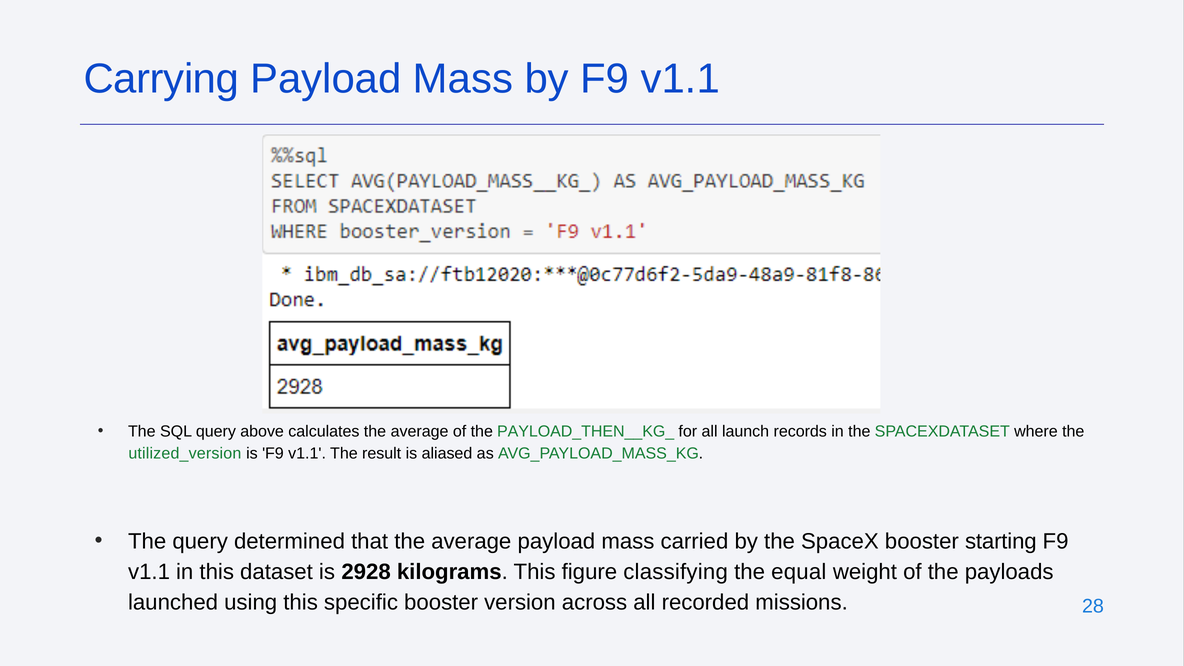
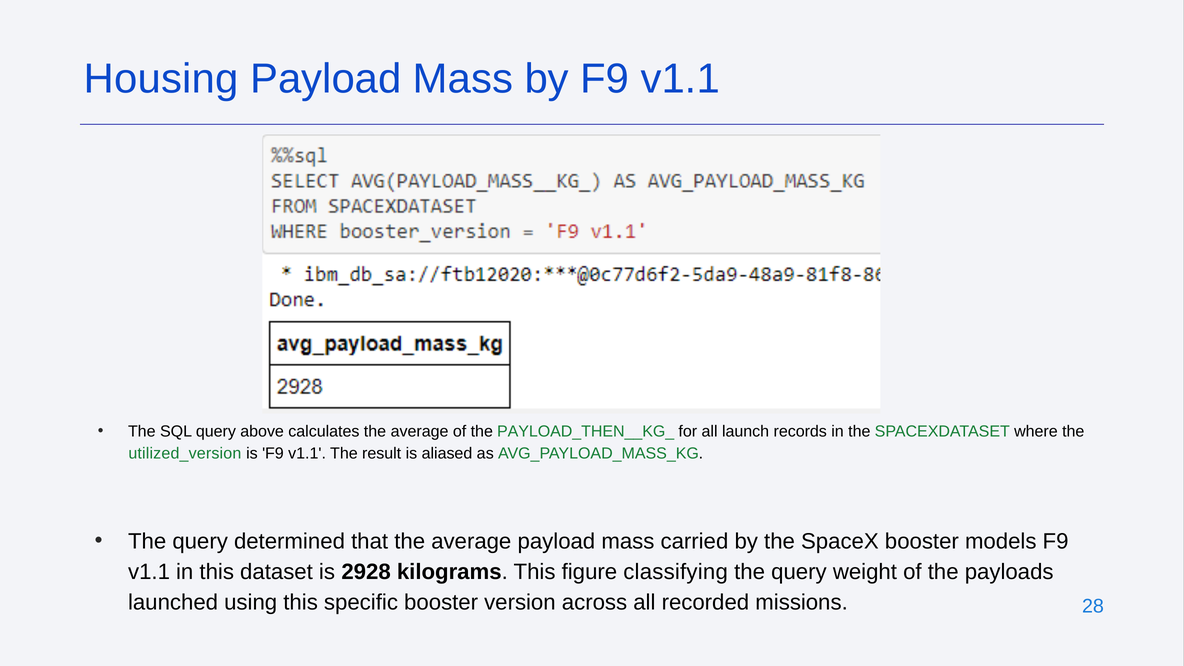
Carrying: Carrying -> Housing
starting: starting -> models
equal at (799, 572): equal -> query
